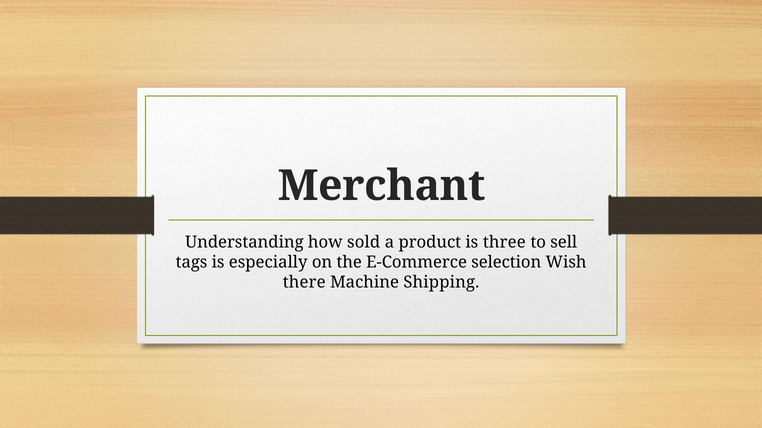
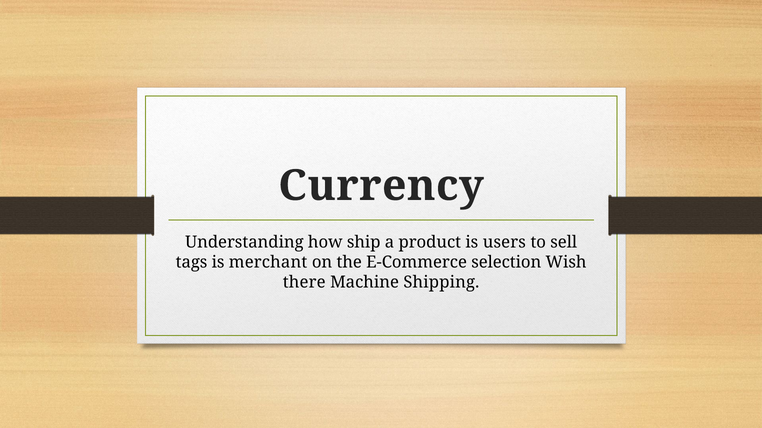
Merchant: Merchant -> Currency
sold: sold -> ship
three: three -> users
especially: especially -> merchant
